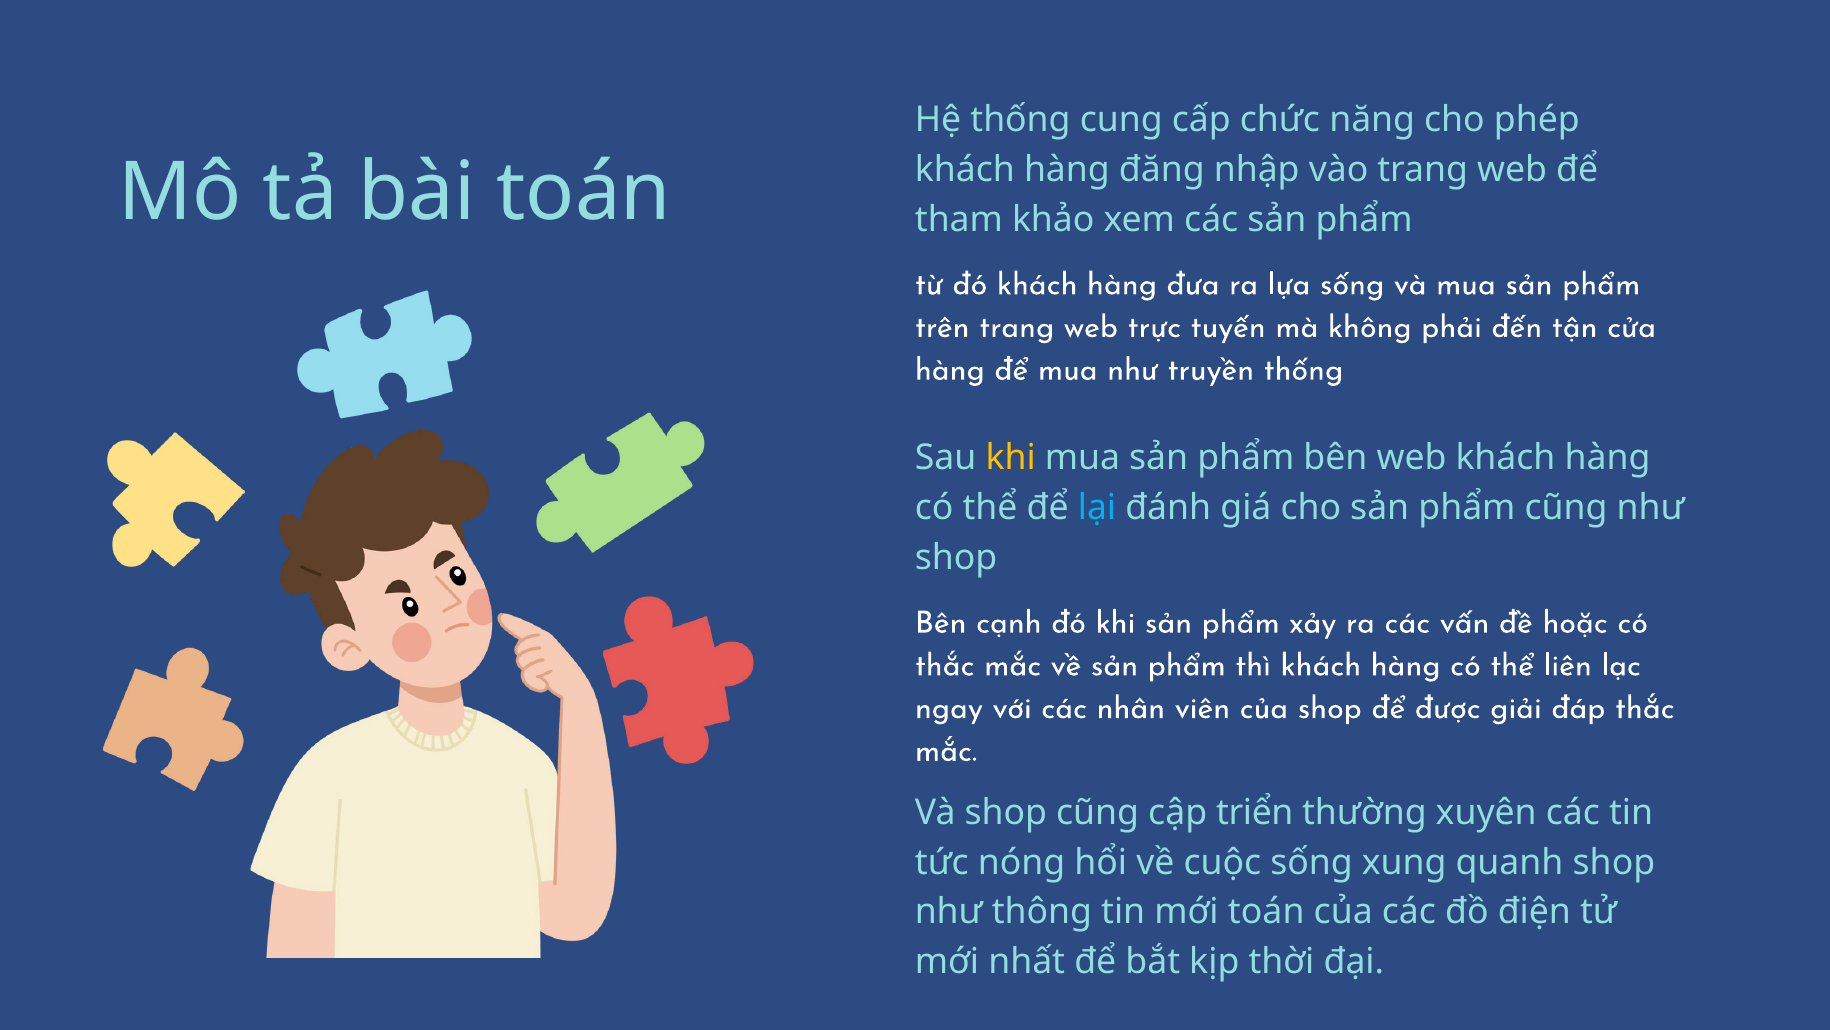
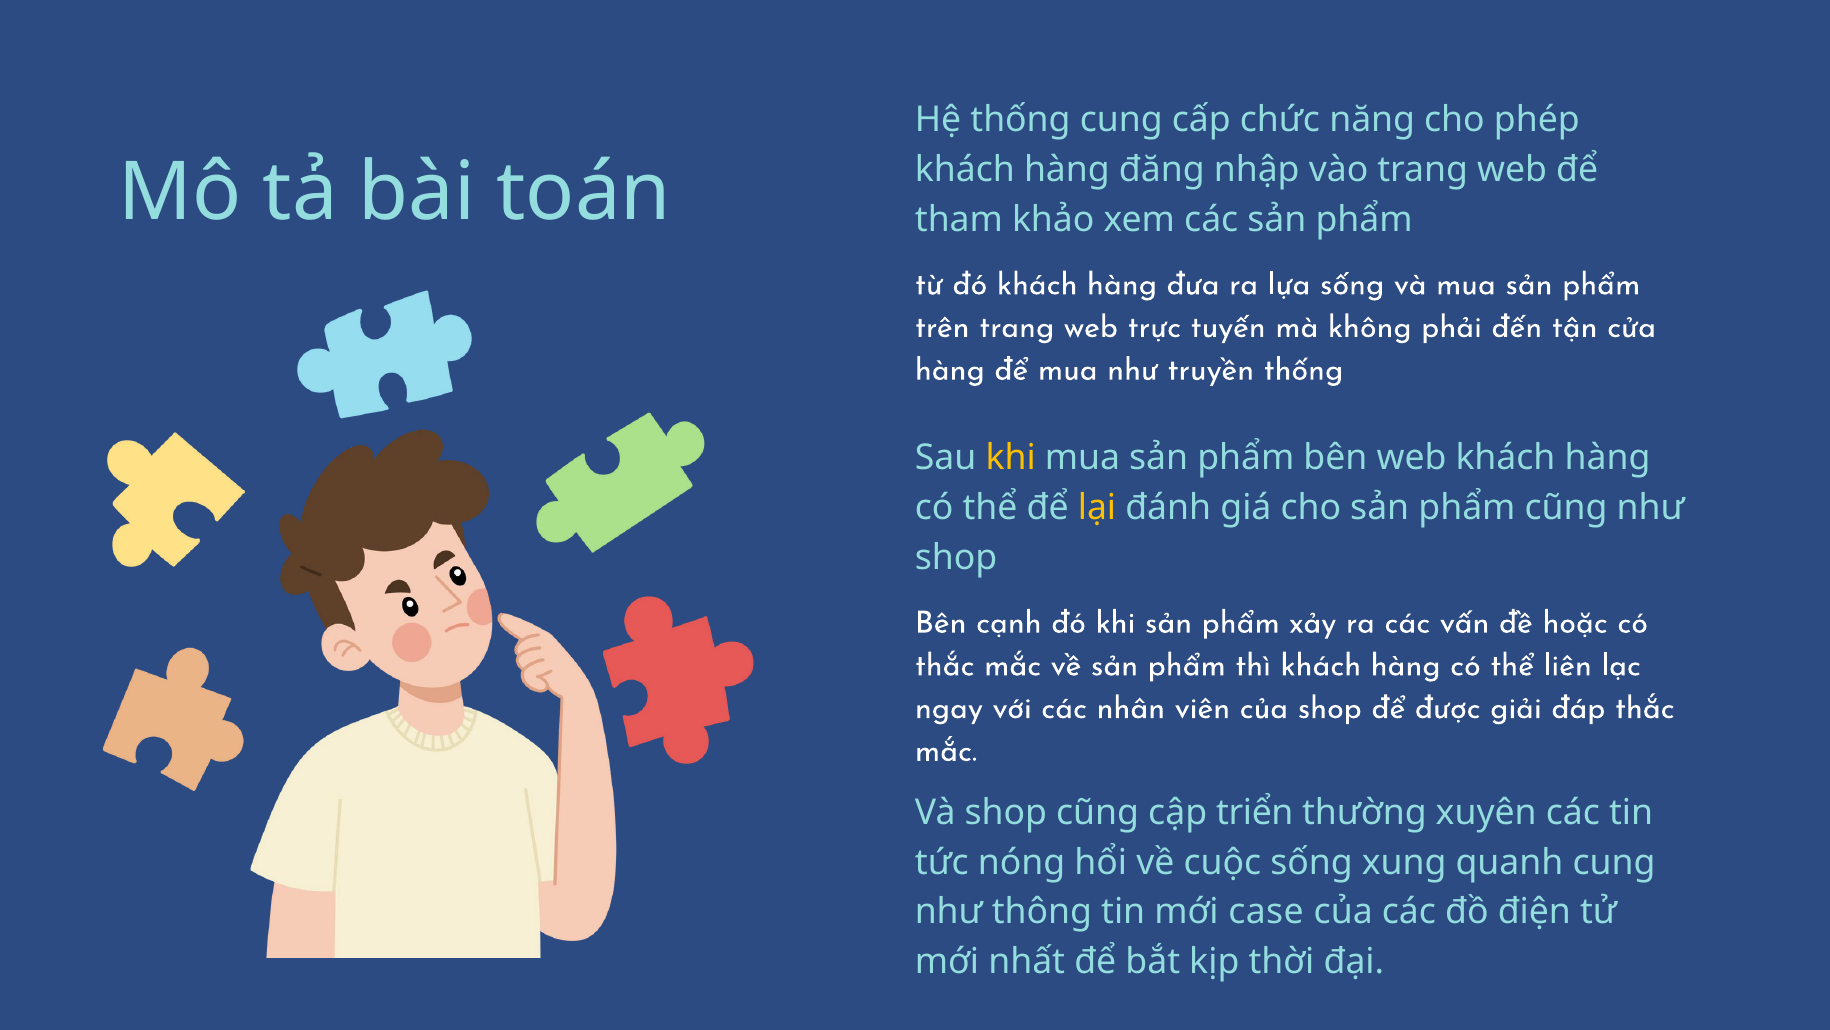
lại colour: light blue -> yellow
quanh shop: shop -> cung
mới toán: toán -> case
